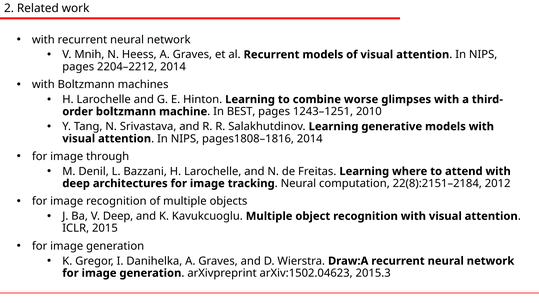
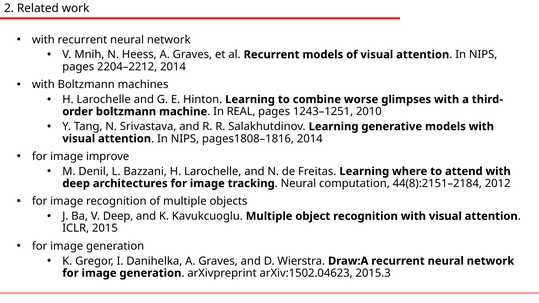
BEST: BEST -> REAL
through: through -> improve
22(8):2151–2184: 22(8):2151–2184 -> 44(8):2151–2184
